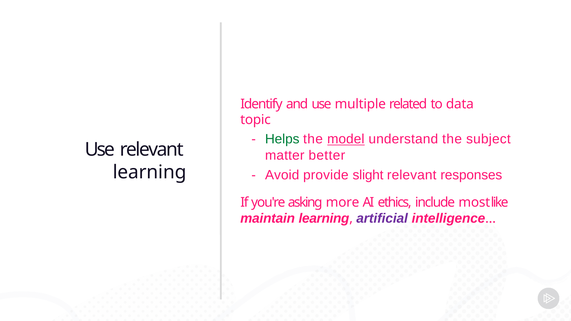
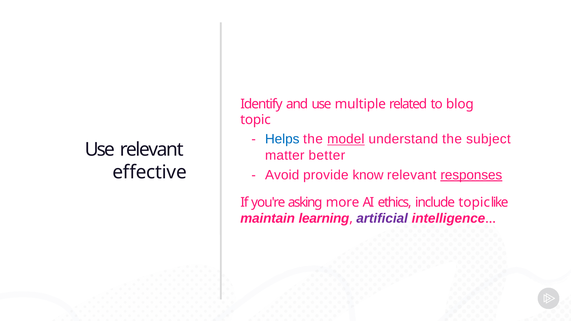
data: data -> blog
Helps colour: green -> blue
learning at (150, 172): learning -> effective
slight: slight -> know
responses underline: none -> present
include most: most -> topic
